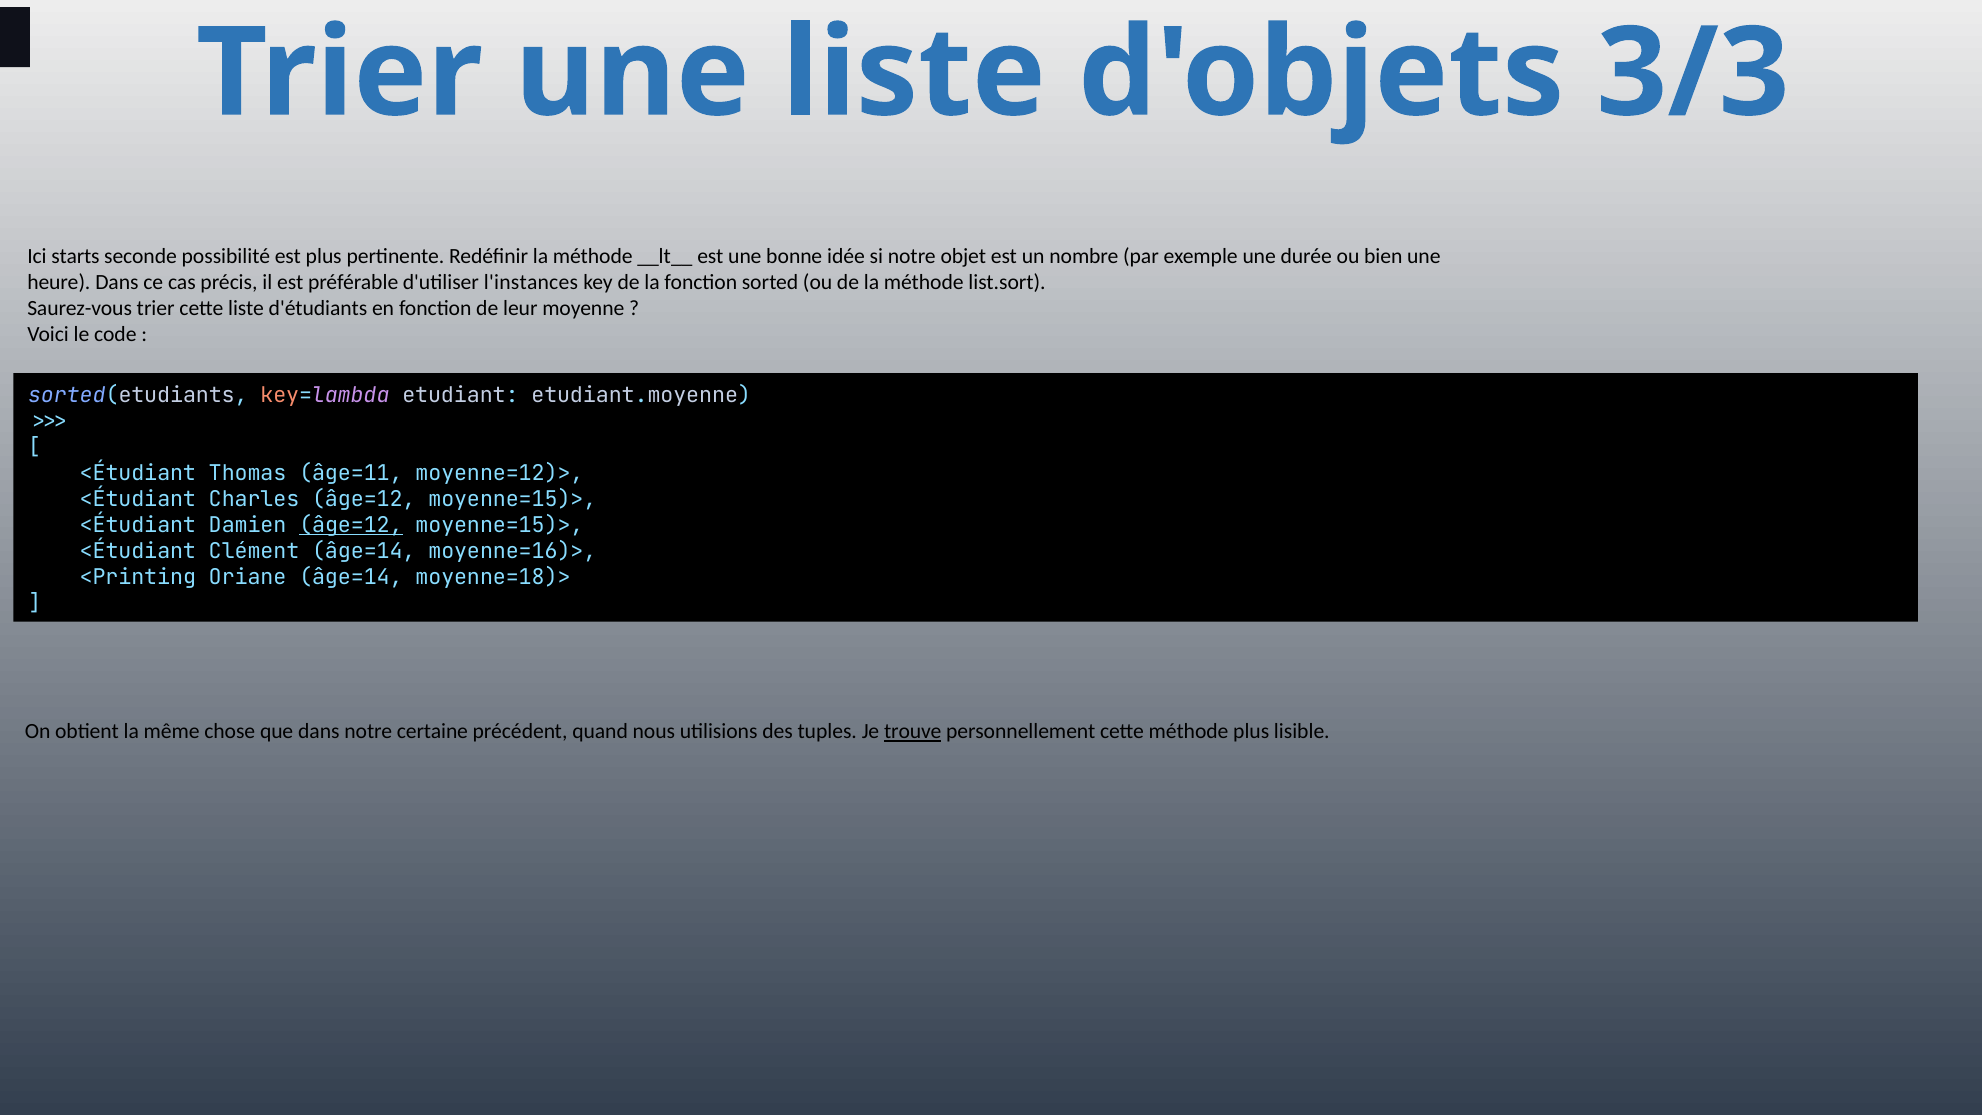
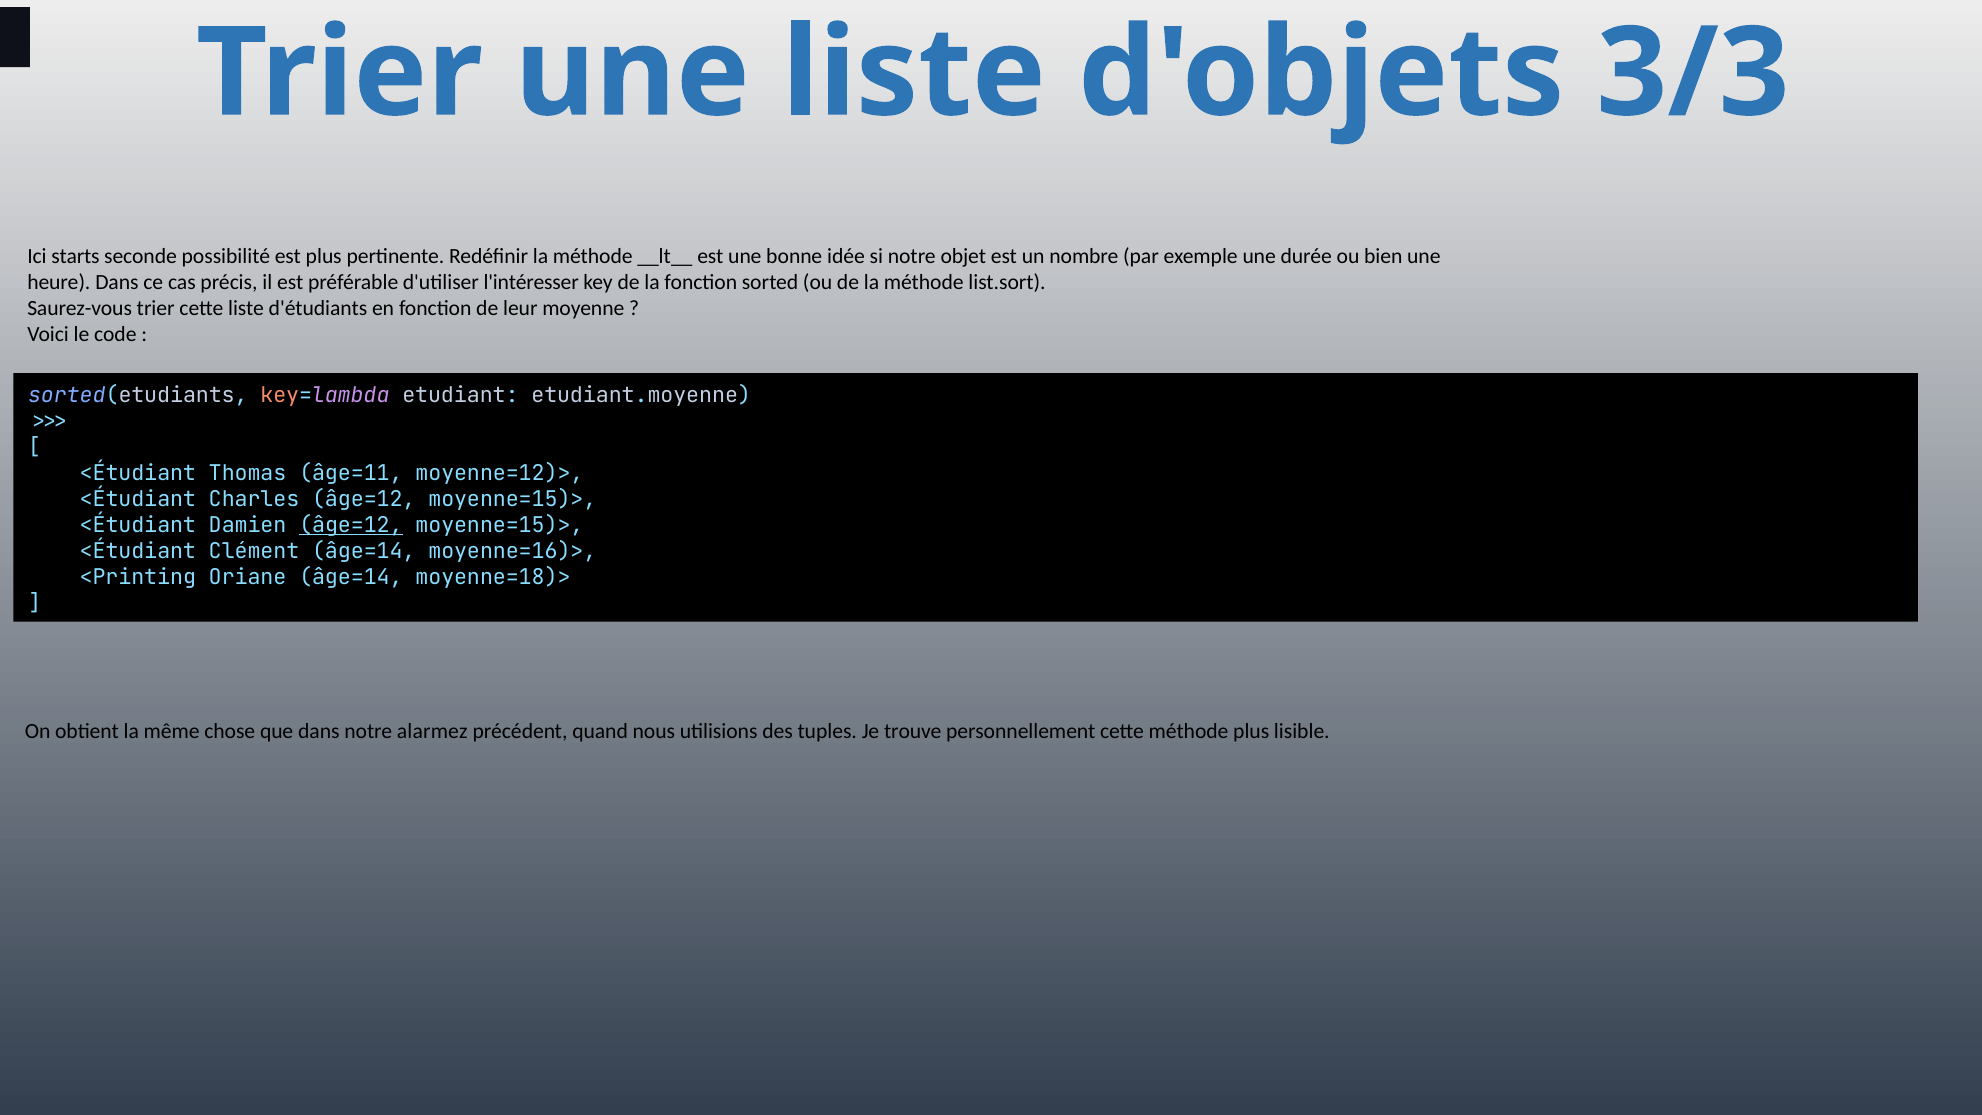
l'instances: l'instances -> l'intéresser
certaine: certaine -> alarmez
trouve underline: present -> none
